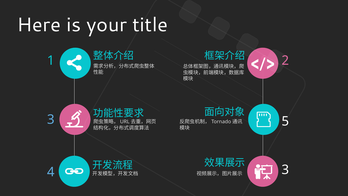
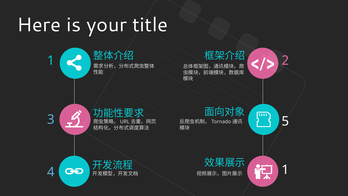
4 3: 3 -> 1
